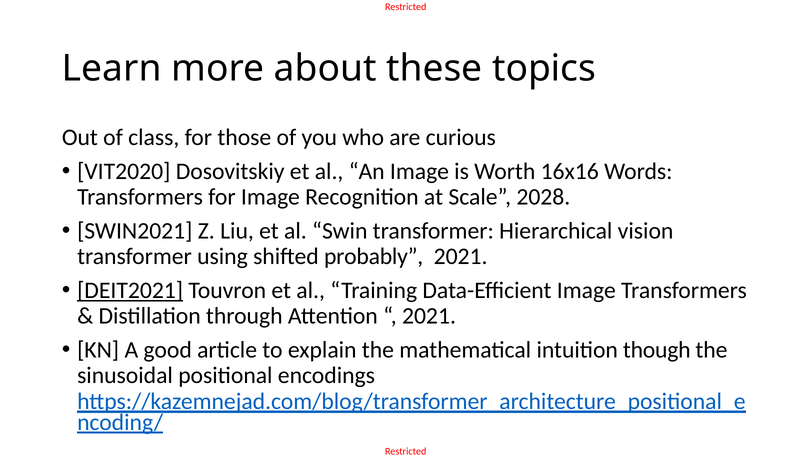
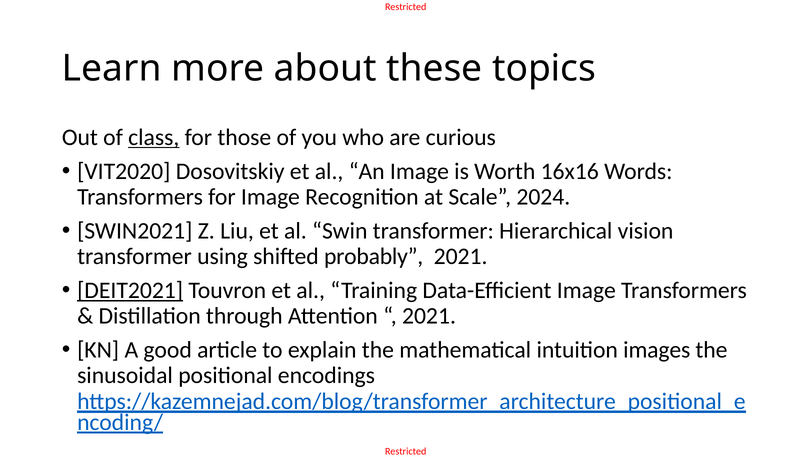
class underline: none -> present
2028: 2028 -> 2024
though: though -> images
